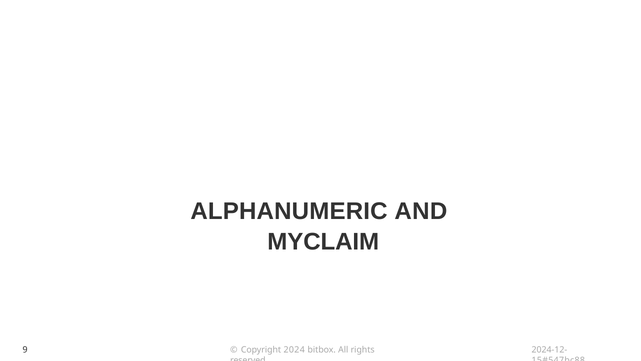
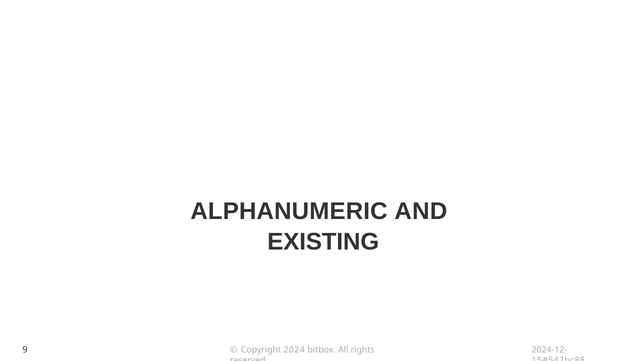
MYCLAIM: MYCLAIM -> EXISTING
